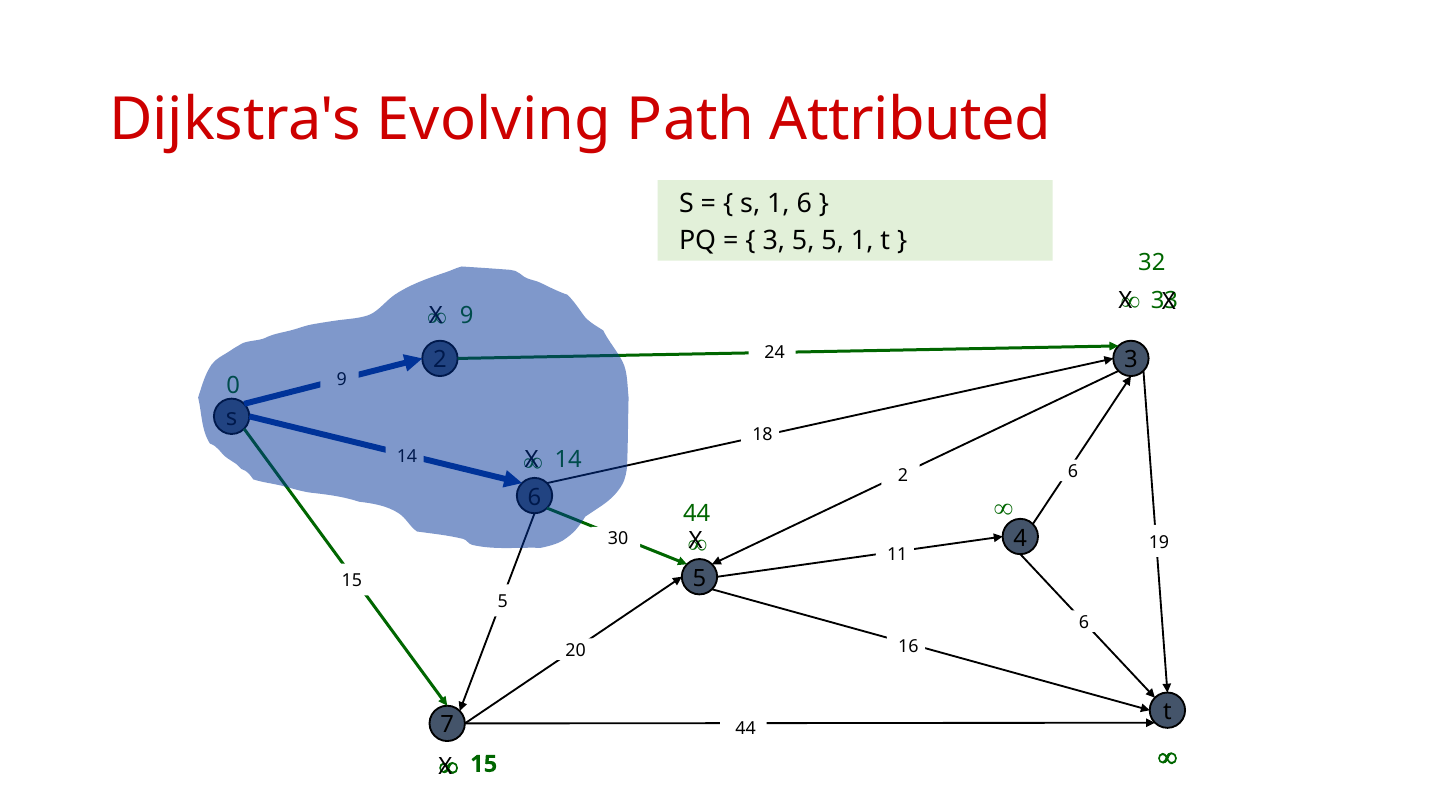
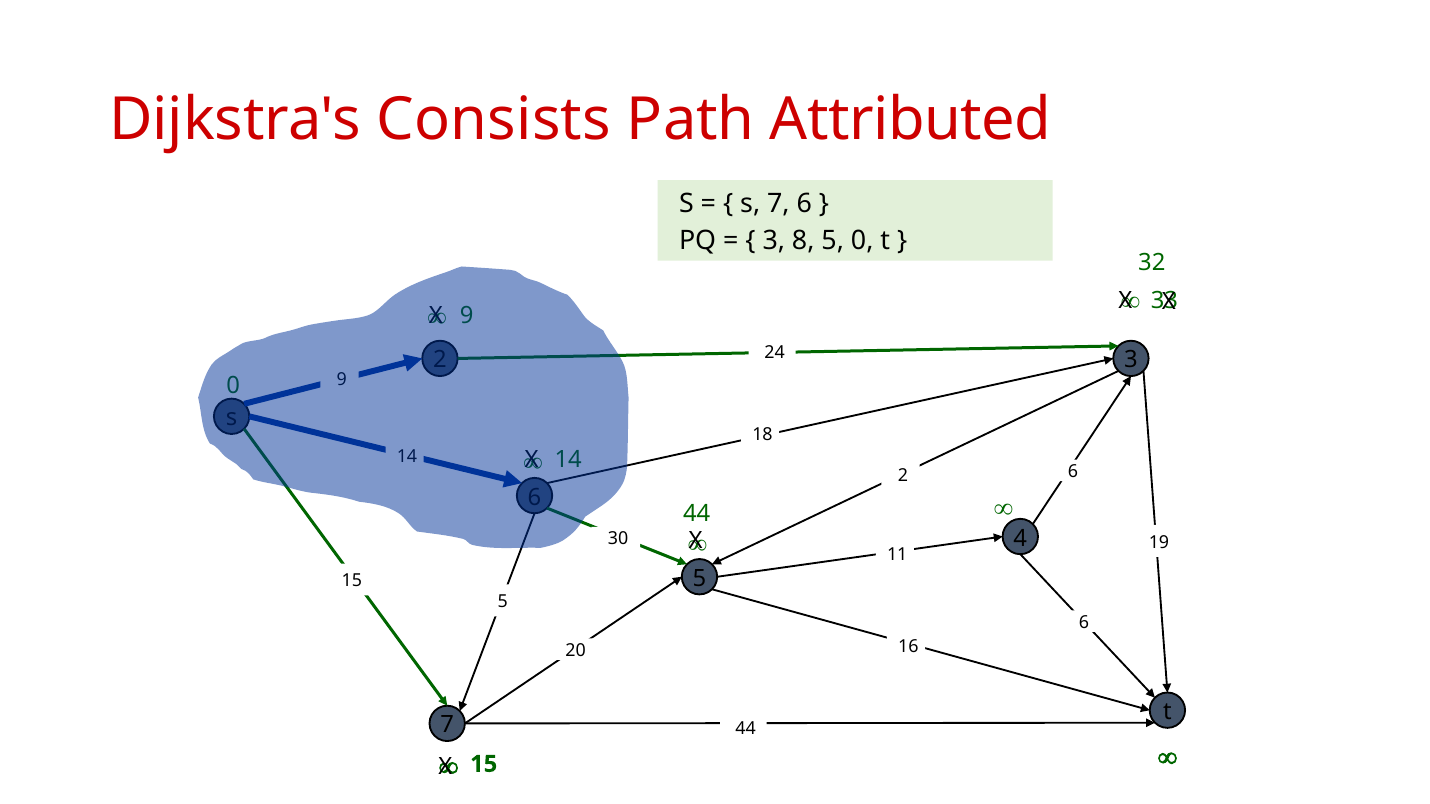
Evolving: Evolving -> Consists
s 1: 1 -> 7
3 5: 5 -> 8
5 1: 1 -> 0
